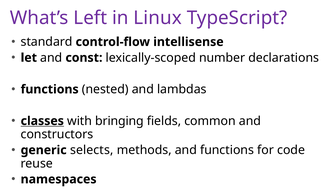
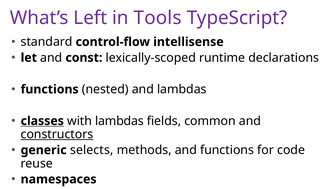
Linux: Linux -> Tools
number: number -> runtime
with bringing: bringing -> lambdas
constructors underline: none -> present
